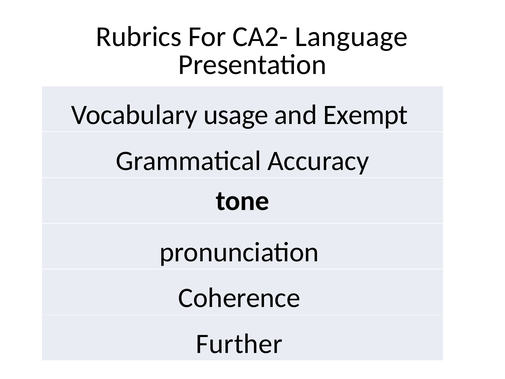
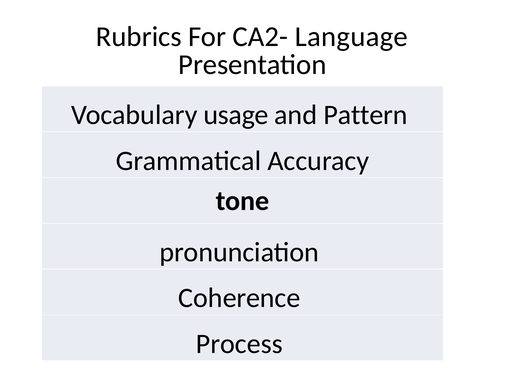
Exempt: Exempt -> Pattern
Further: Further -> Process
